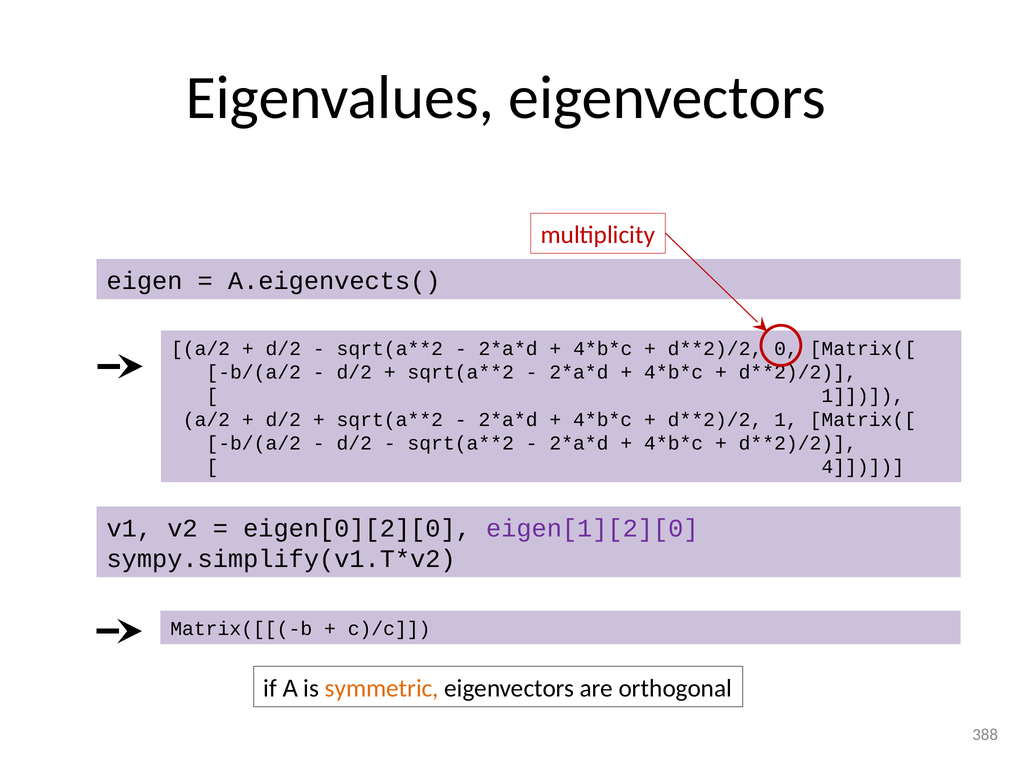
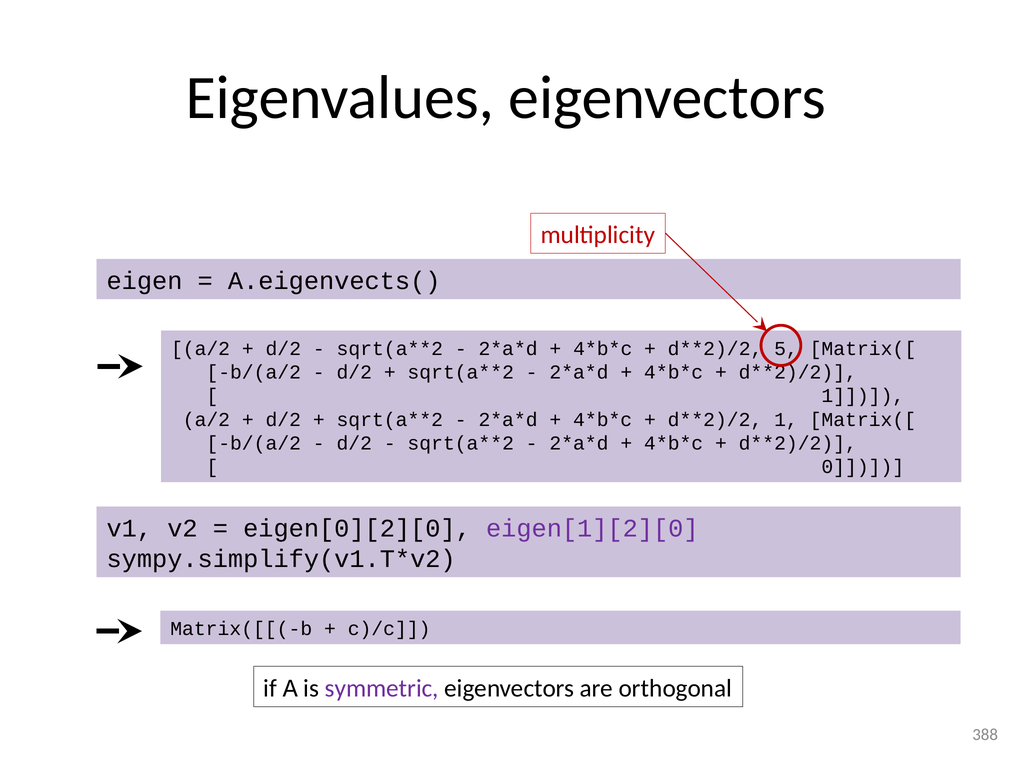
0: 0 -> 5
4: 4 -> 0
symmetric colour: orange -> purple
